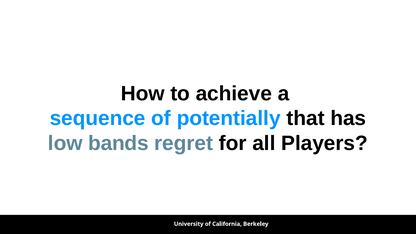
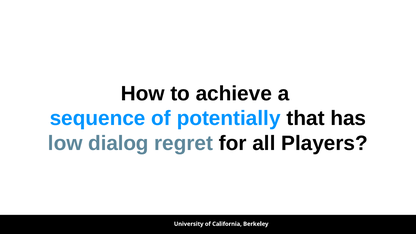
bands: bands -> dialog
